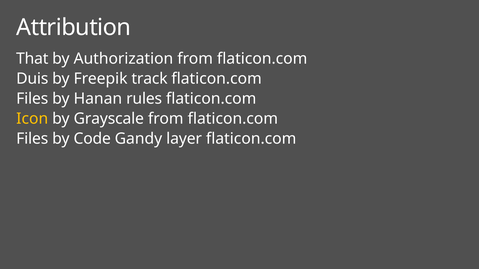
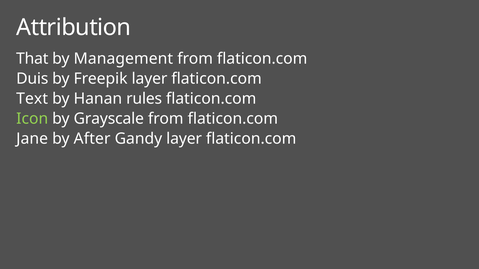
Authorization: Authorization -> Management
Freepik track: track -> layer
Files at (32, 99): Files -> Text
Icon colour: yellow -> light green
Files at (32, 139): Files -> Jane
Code: Code -> After
